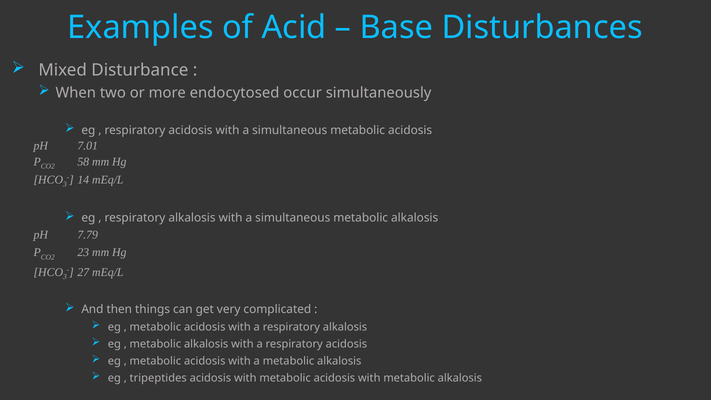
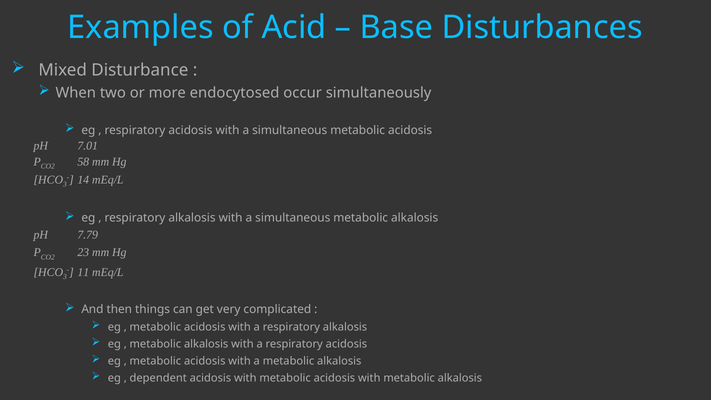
27: 27 -> 11
tripeptides: tripeptides -> dependent
